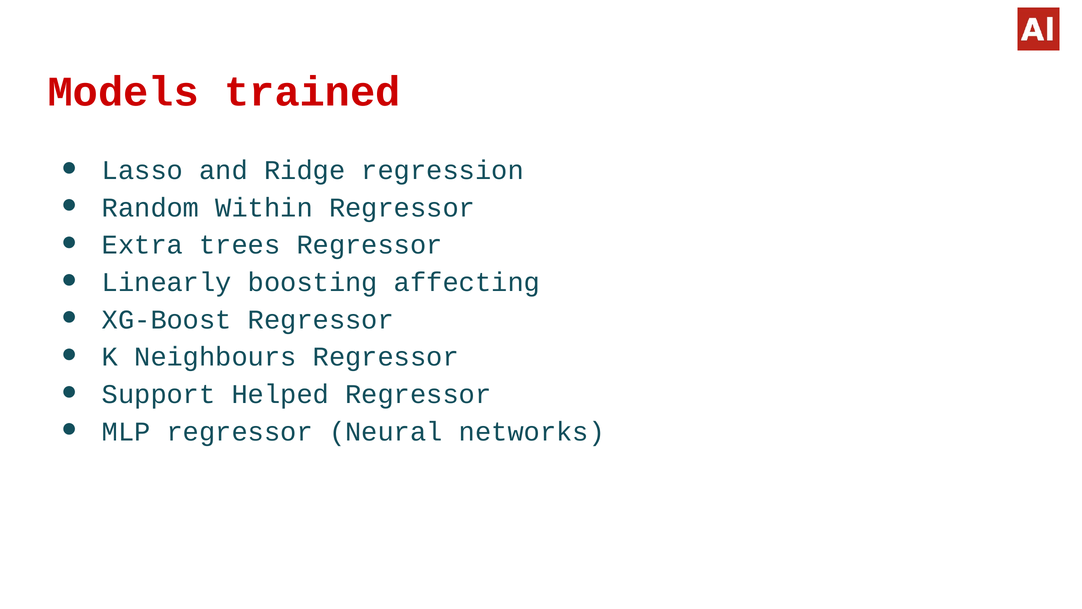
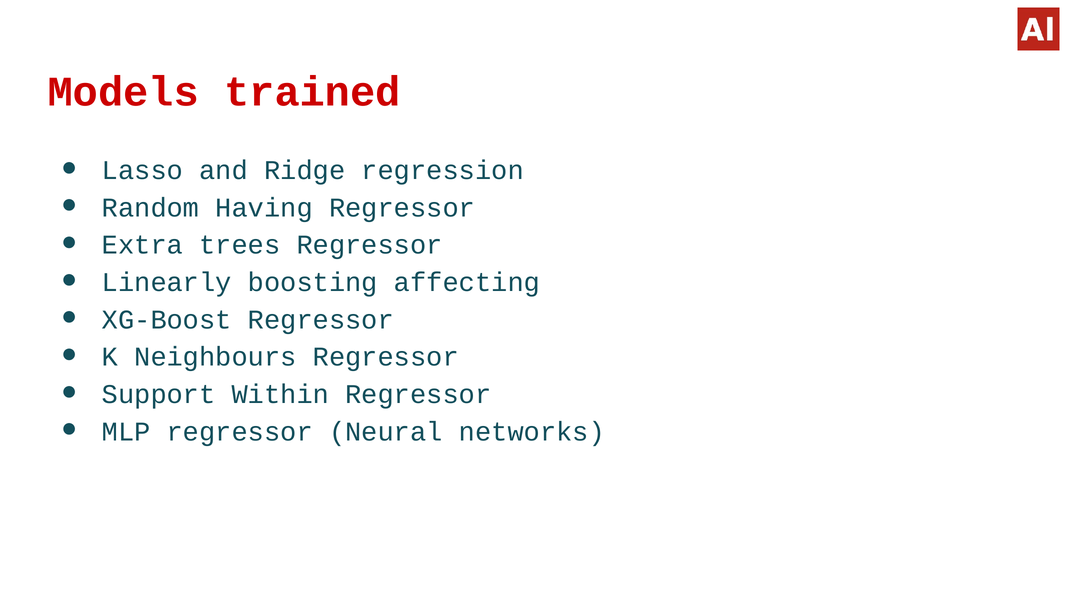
Within: Within -> Having
Helped: Helped -> Within
